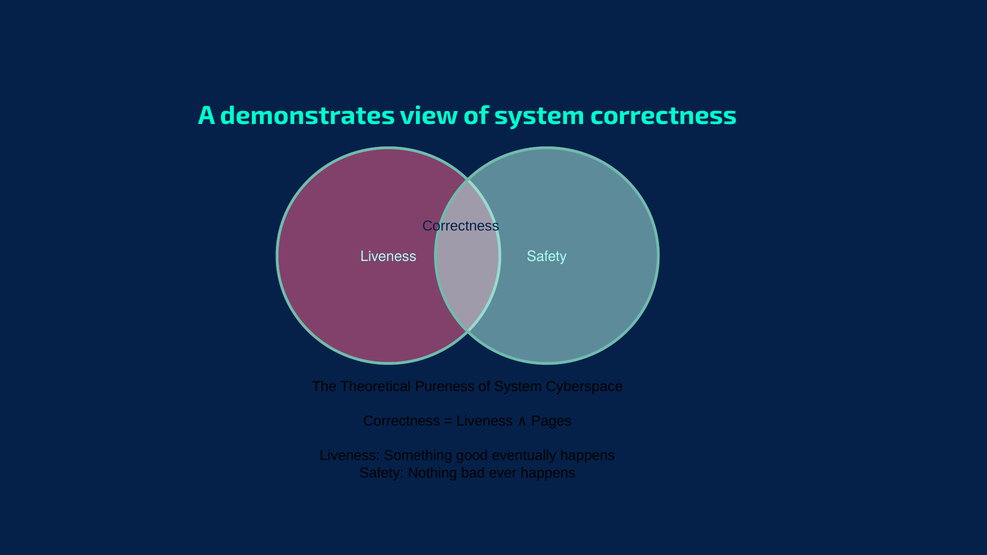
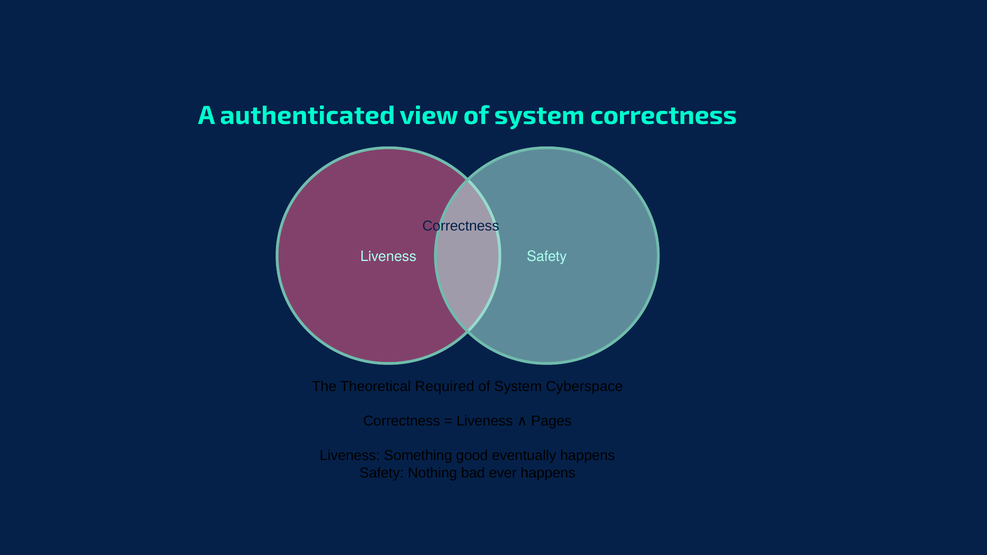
demonstrates: demonstrates -> authenticated
Pureness: Pureness -> Required
